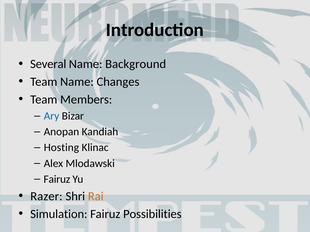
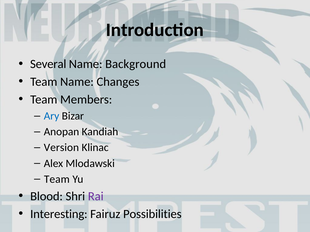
Hosting: Hosting -> Version
Fairuz at (57, 180): Fairuz -> Team
Razer: Razer -> Blood
Rai colour: orange -> purple
Simulation: Simulation -> Interesting
